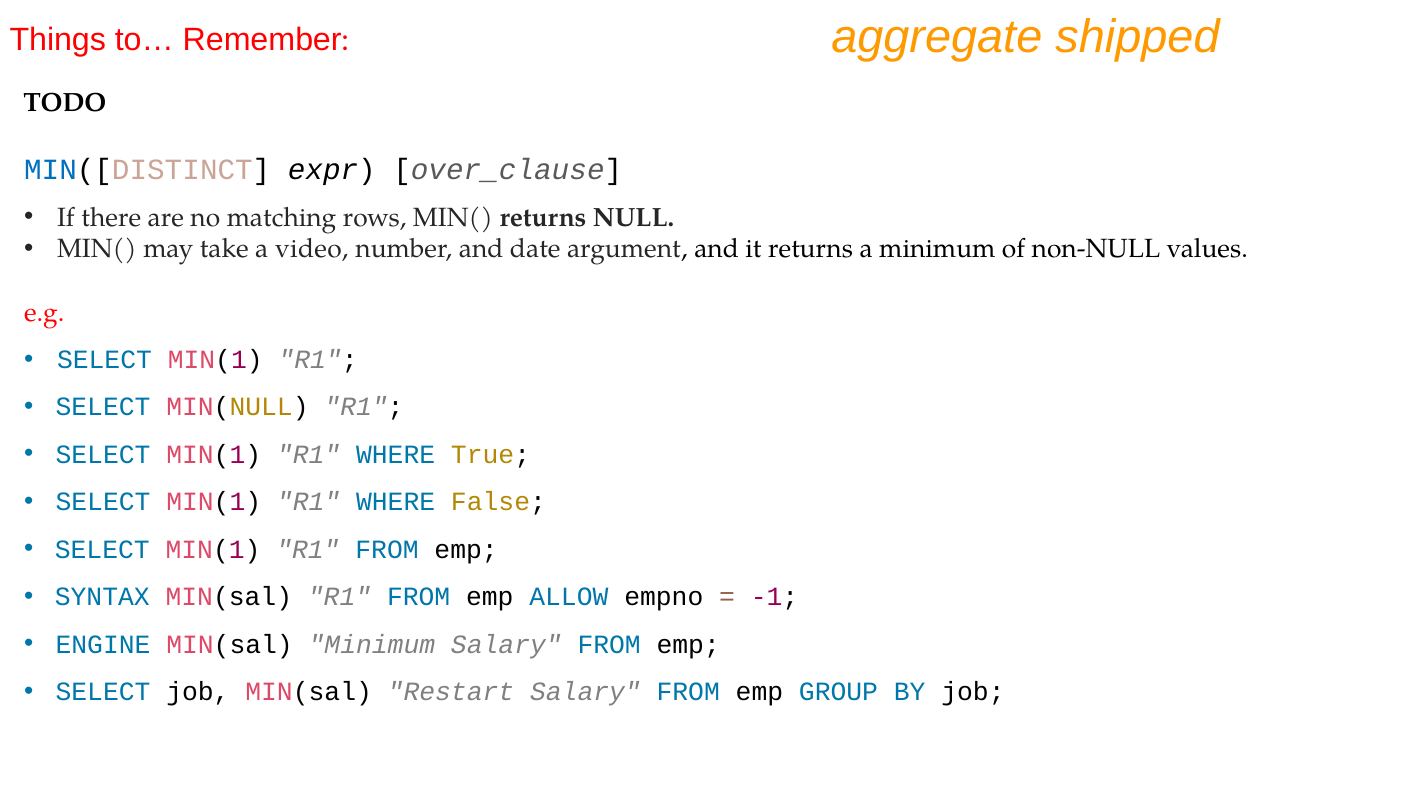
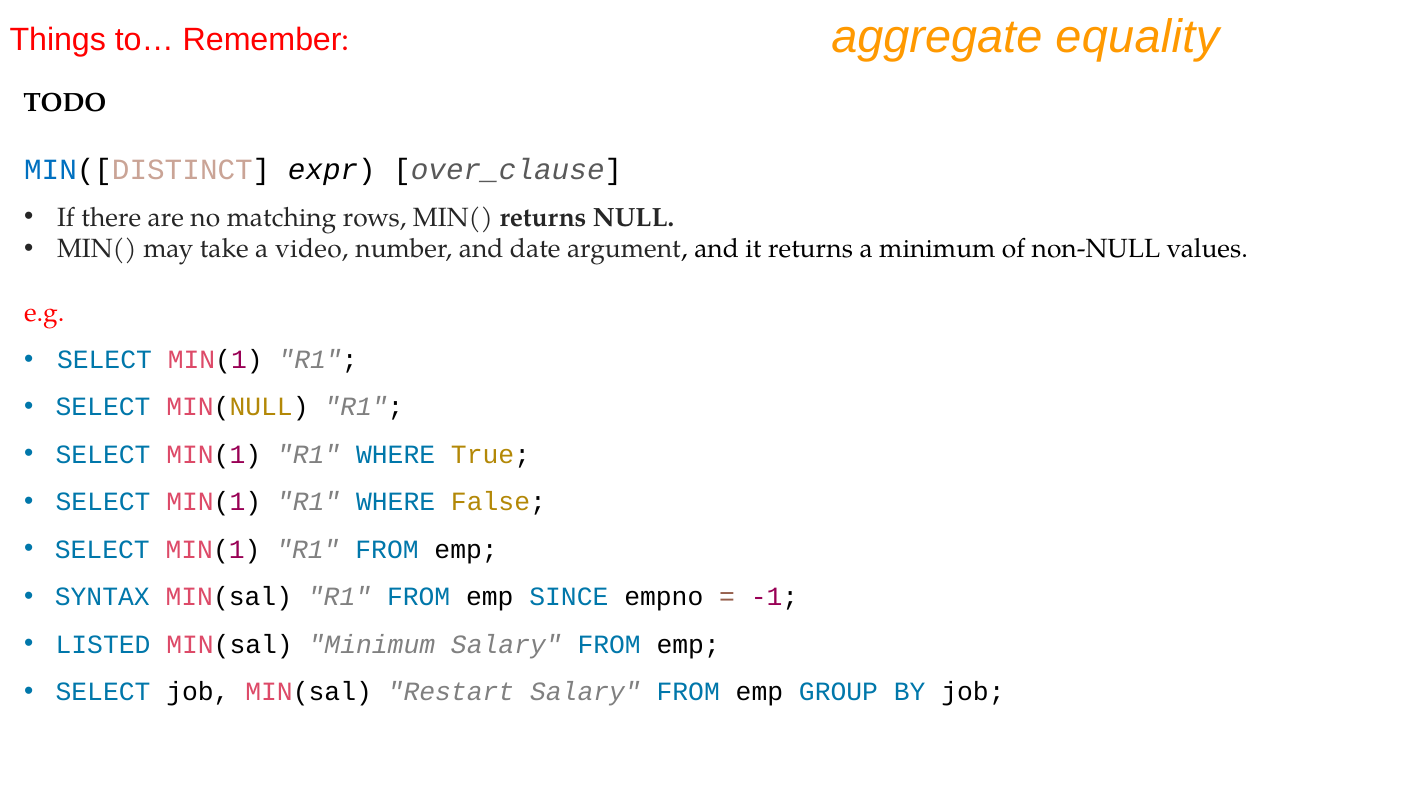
shipped: shipped -> equality
ALLOW: ALLOW -> SINCE
ENGINE: ENGINE -> LISTED
